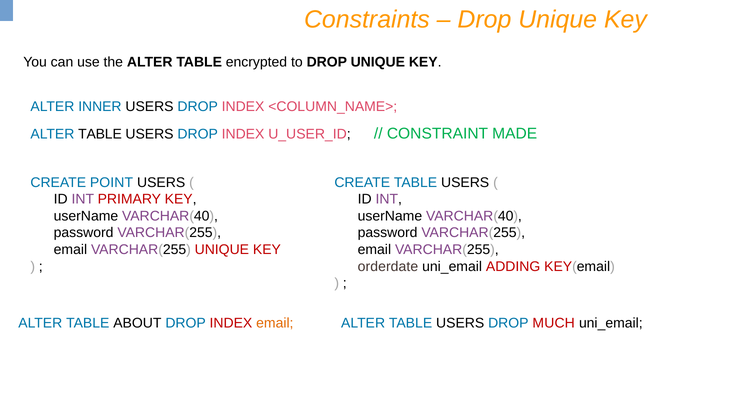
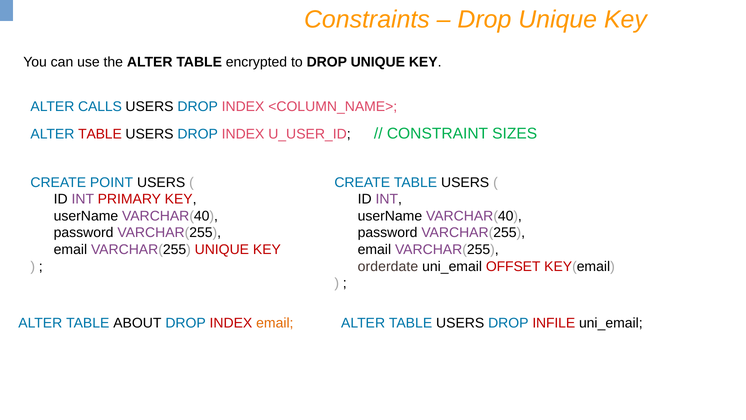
INNER: INNER -> CALLS
TABLE at (100, 134) colour: black -> red
MADE: MADE -> SIZES
ADDING: ADDING -> OFFSET
MUCH: MUCH -> INFILE
